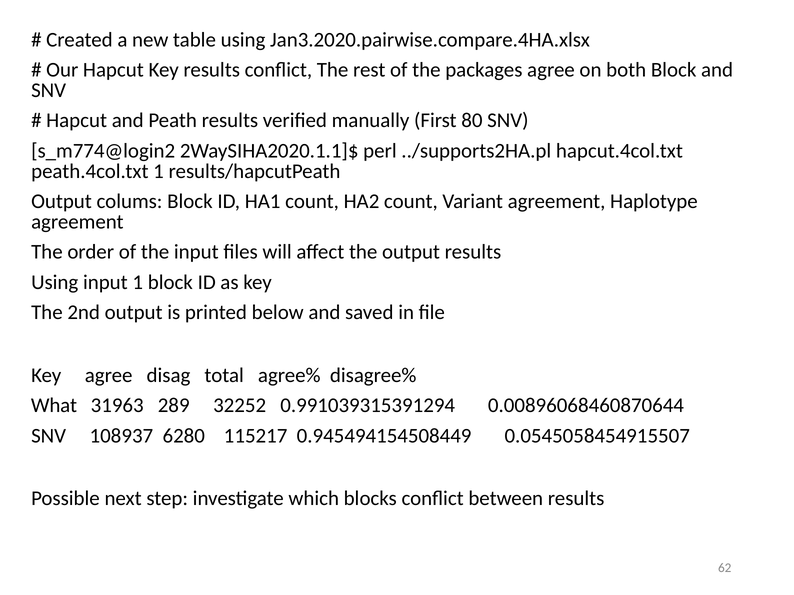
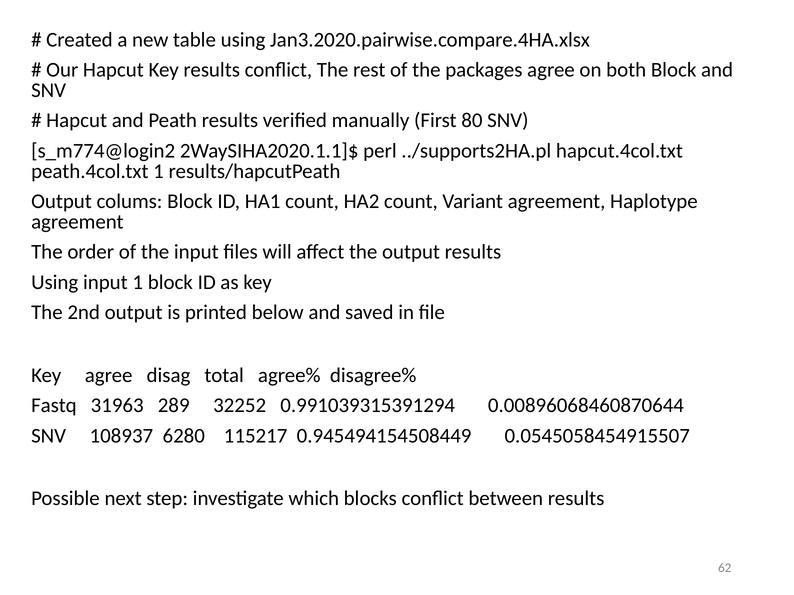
What: What -> Fastq
